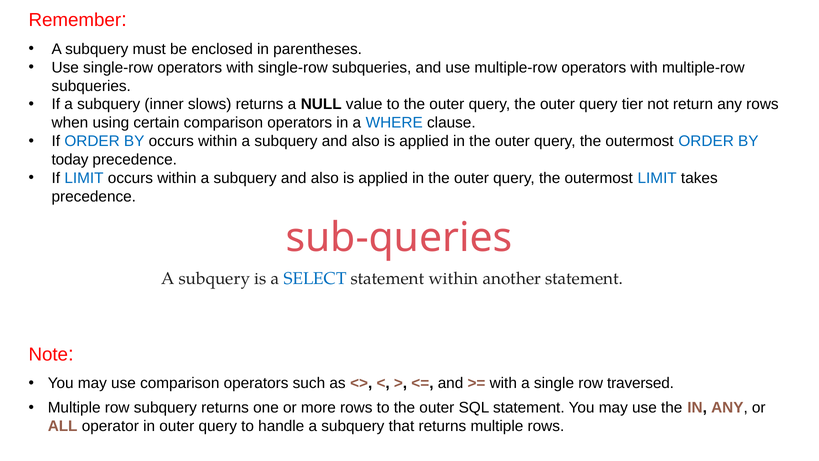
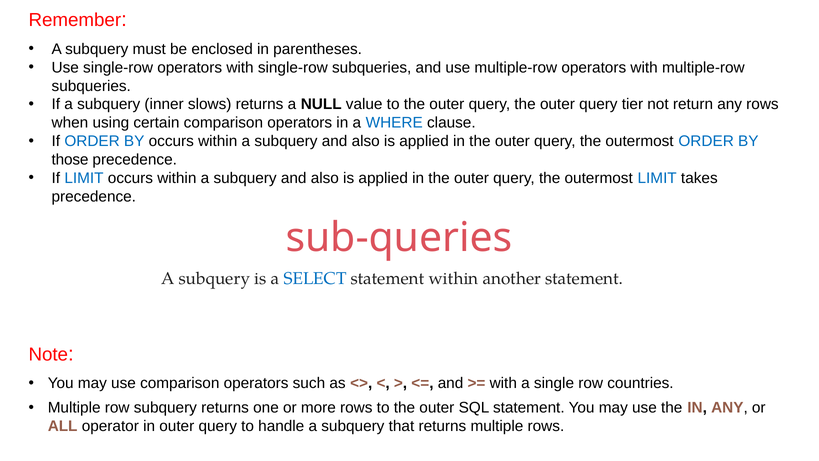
today: today -> those
traversed: traversed -> countries
